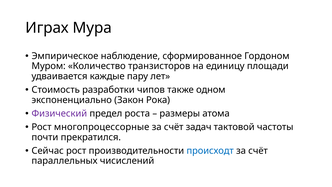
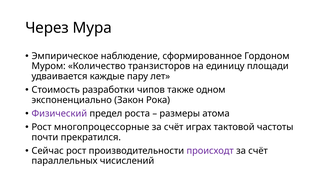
Играх: Играх -> Через
задач: задач -> играх
происходт colour: blue -> purple
